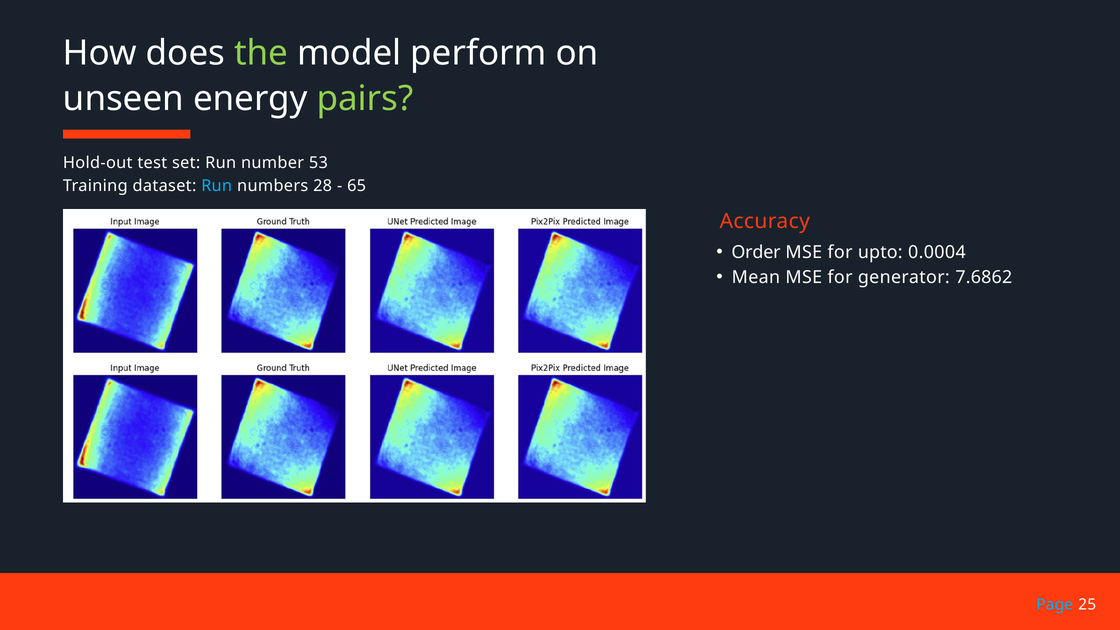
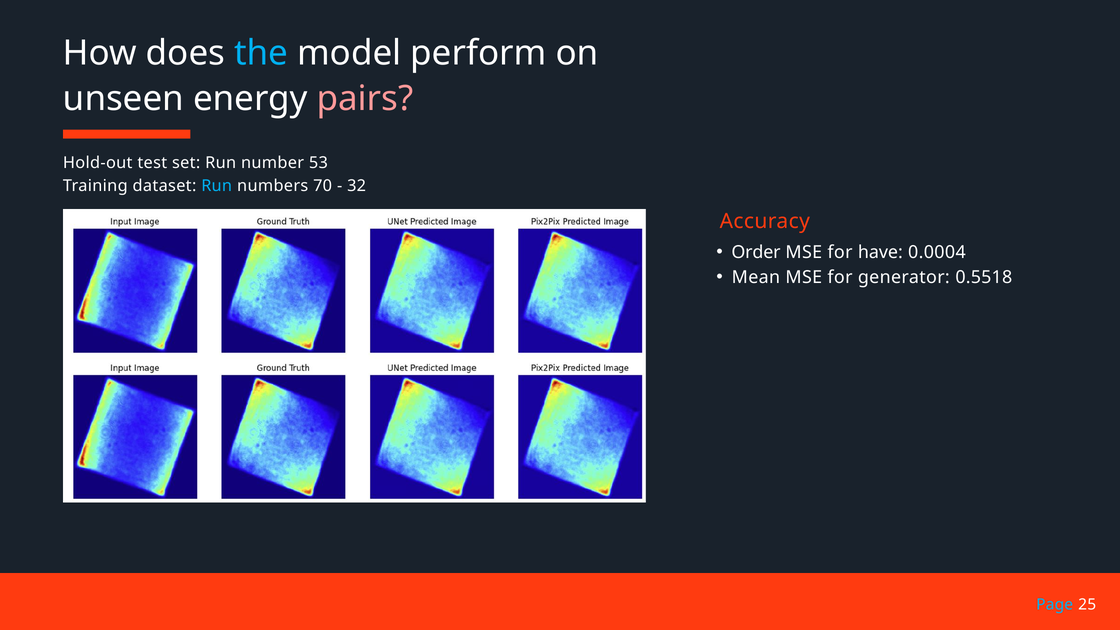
the colour: light green -> light blue
pairs colour: light green -> pink
28: 28 -> 70
65: 65 -> 32
upto: upto -> have
7.6862: 7.6862 -> 0.5518
